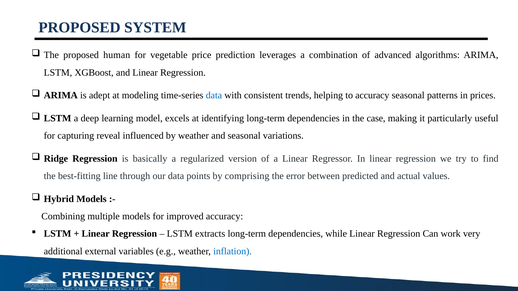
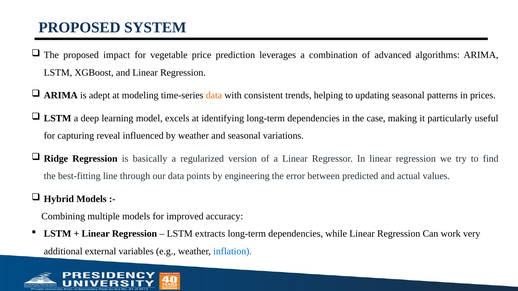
human: human -> impact
data at (214, 95) colour: blue -> orange
to accuracy: accuracy -> updating
comprising: comprising -> engineering
